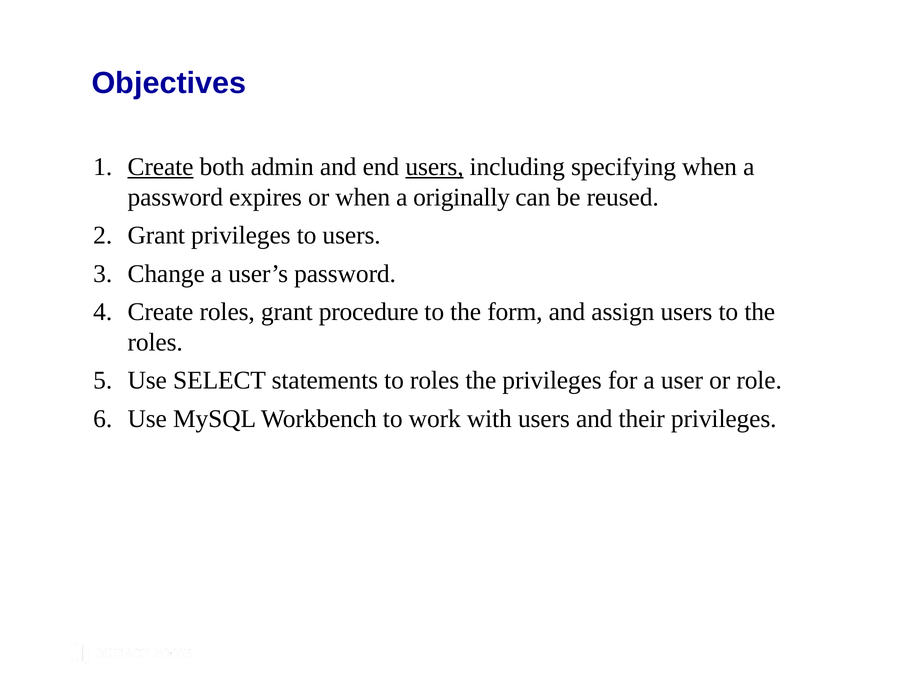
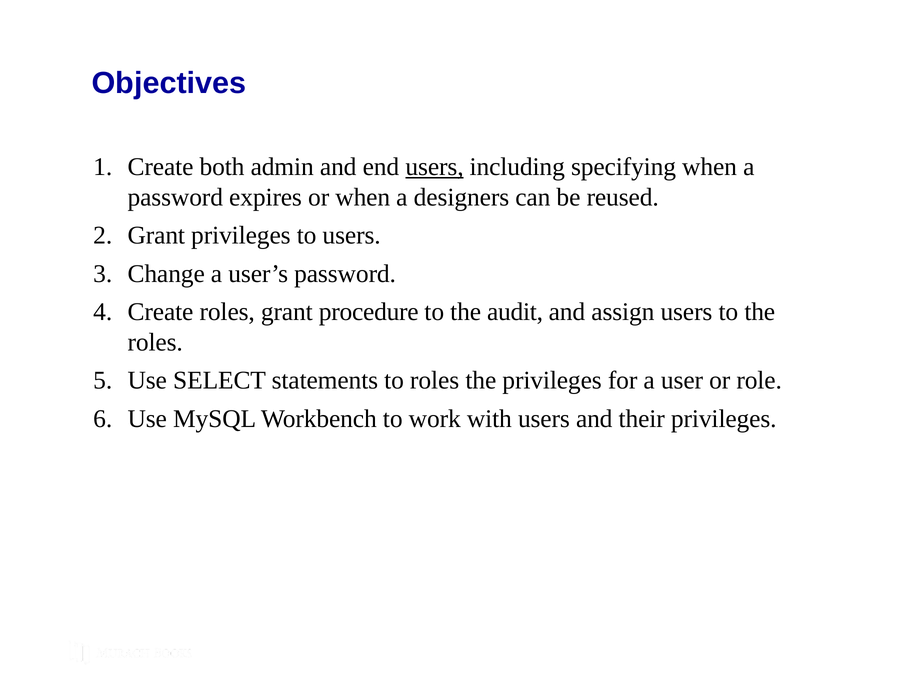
Create at (161, 167) underline: present -> none
originally: originally -> designers
form: form -> audit
